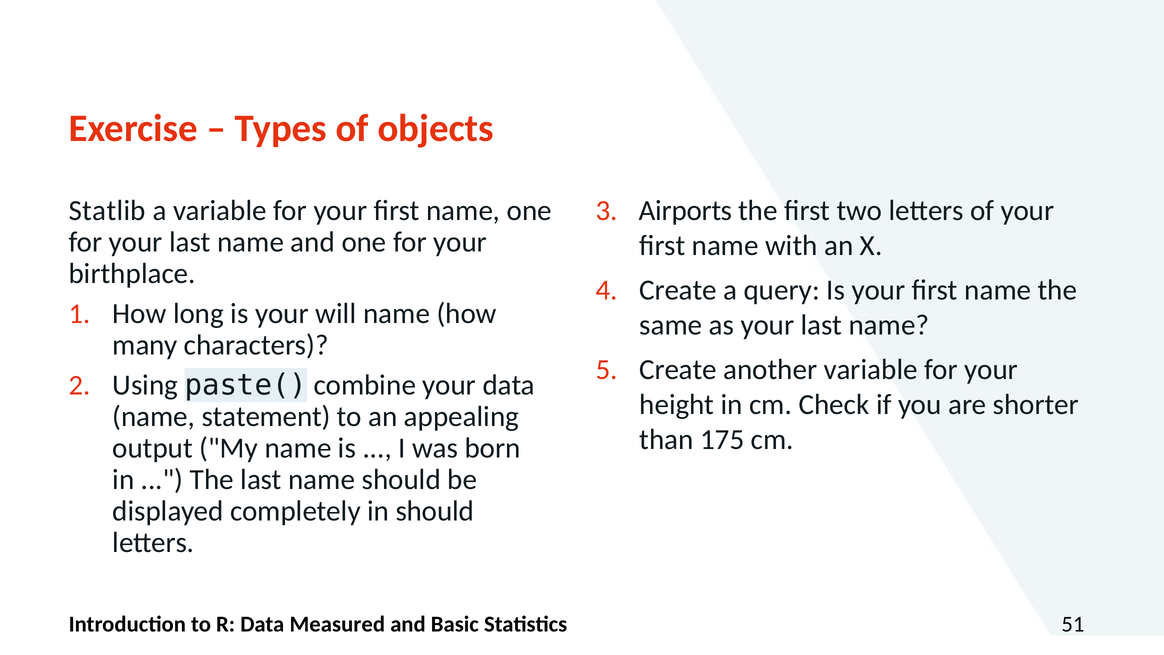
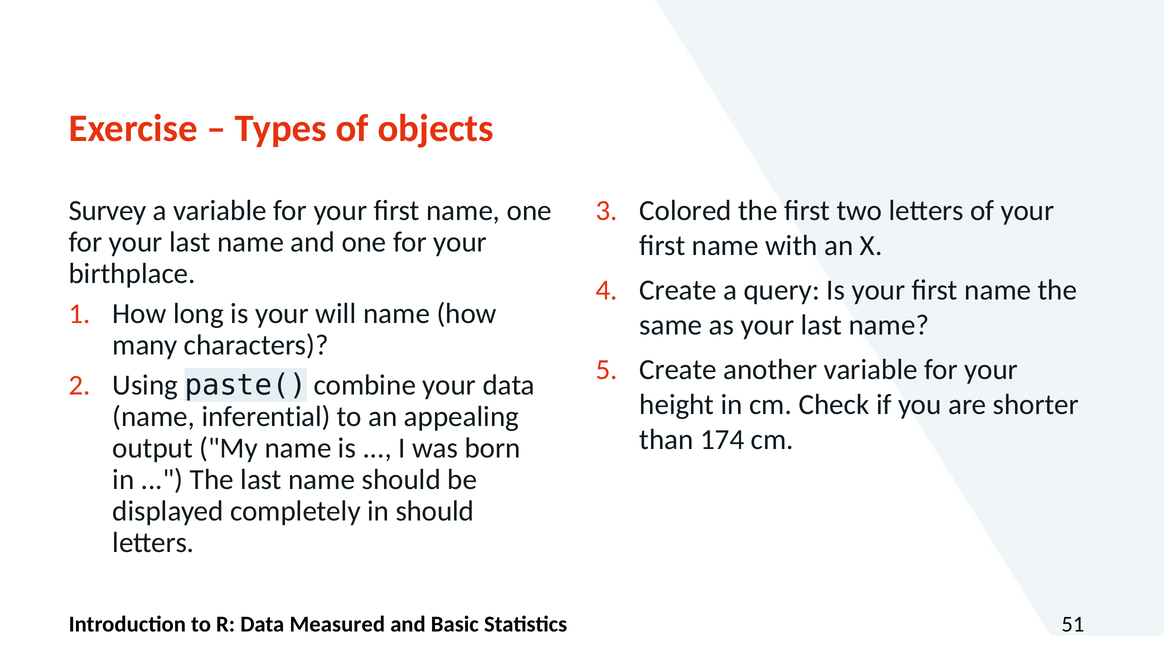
Statlib: Statlib -> Survey
Airports: Airports -> Colored
statement: statement -> inferential
175: 175 -> 174
